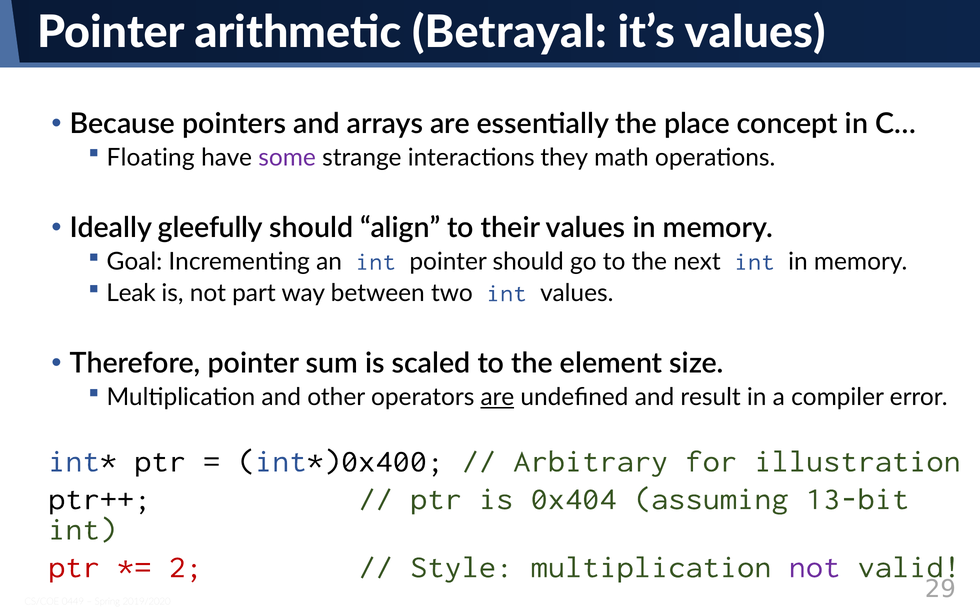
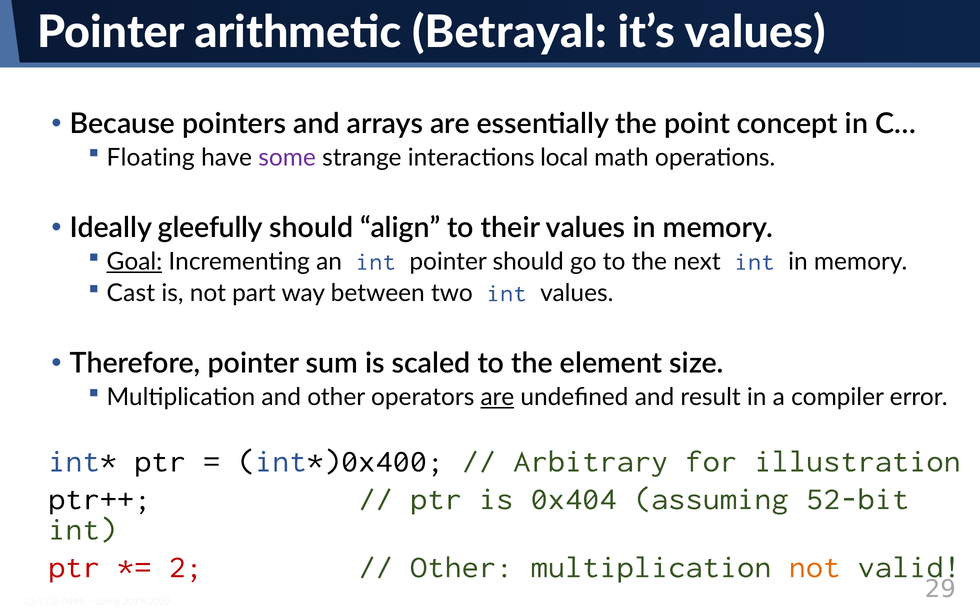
place: place -> point
they: they -> local
Goal underline: none -> present
Leak: Leak -> Cast
13-bit: 13-bit -> 52-bit
Style at (462, 567): Style -> Other
not at (815, 567) colour: purple -> orange
